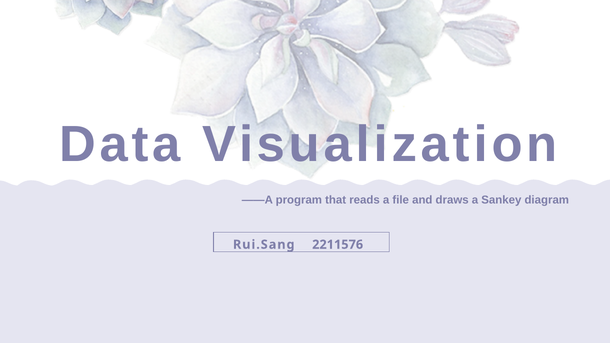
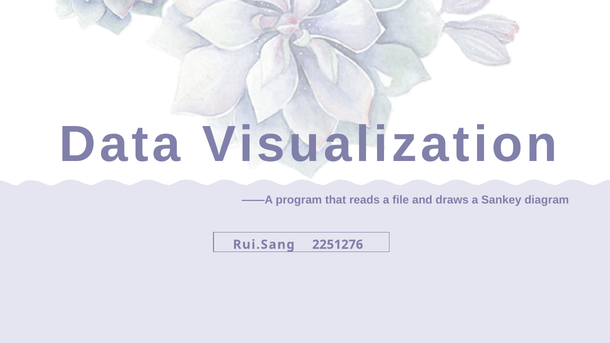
2211576: 2211576 -> 2251276
